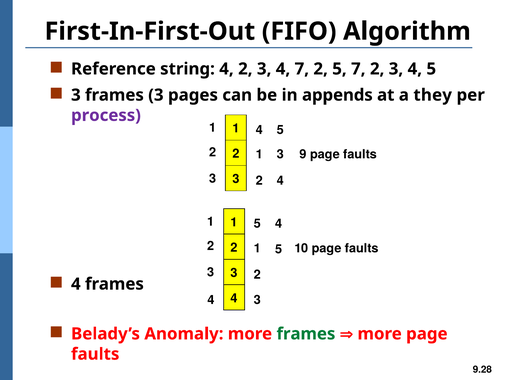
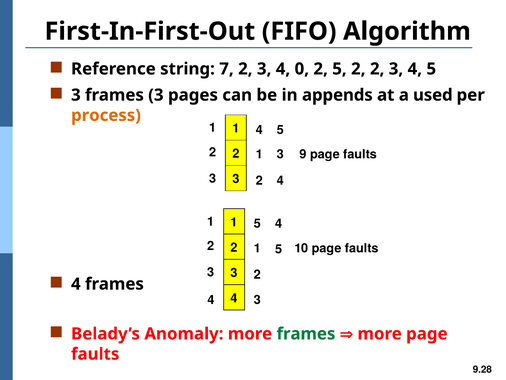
string 4: 4 -> 7
4 7: 7 -> 0
5 7: 7 -> 2
they: they -> used
process colour: purple -> orange
